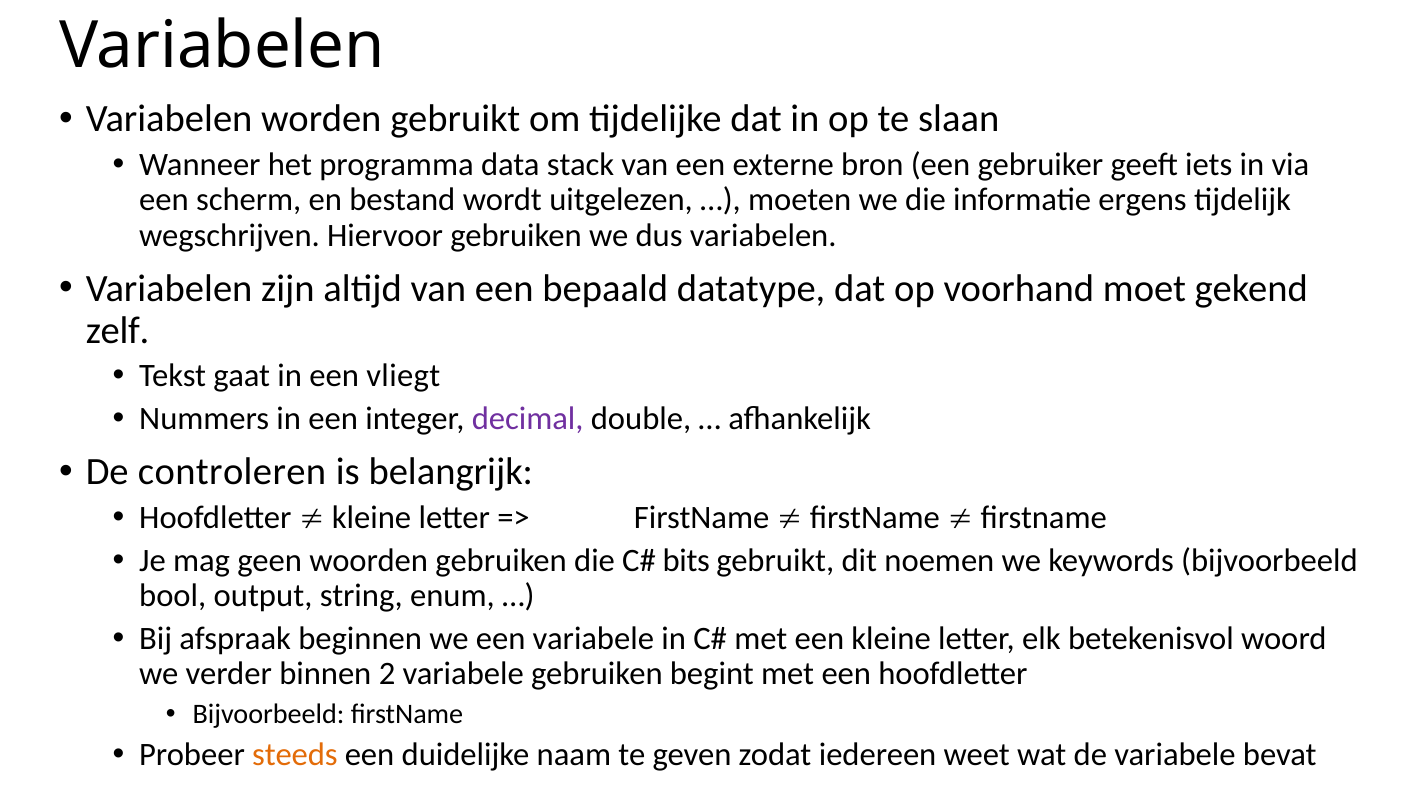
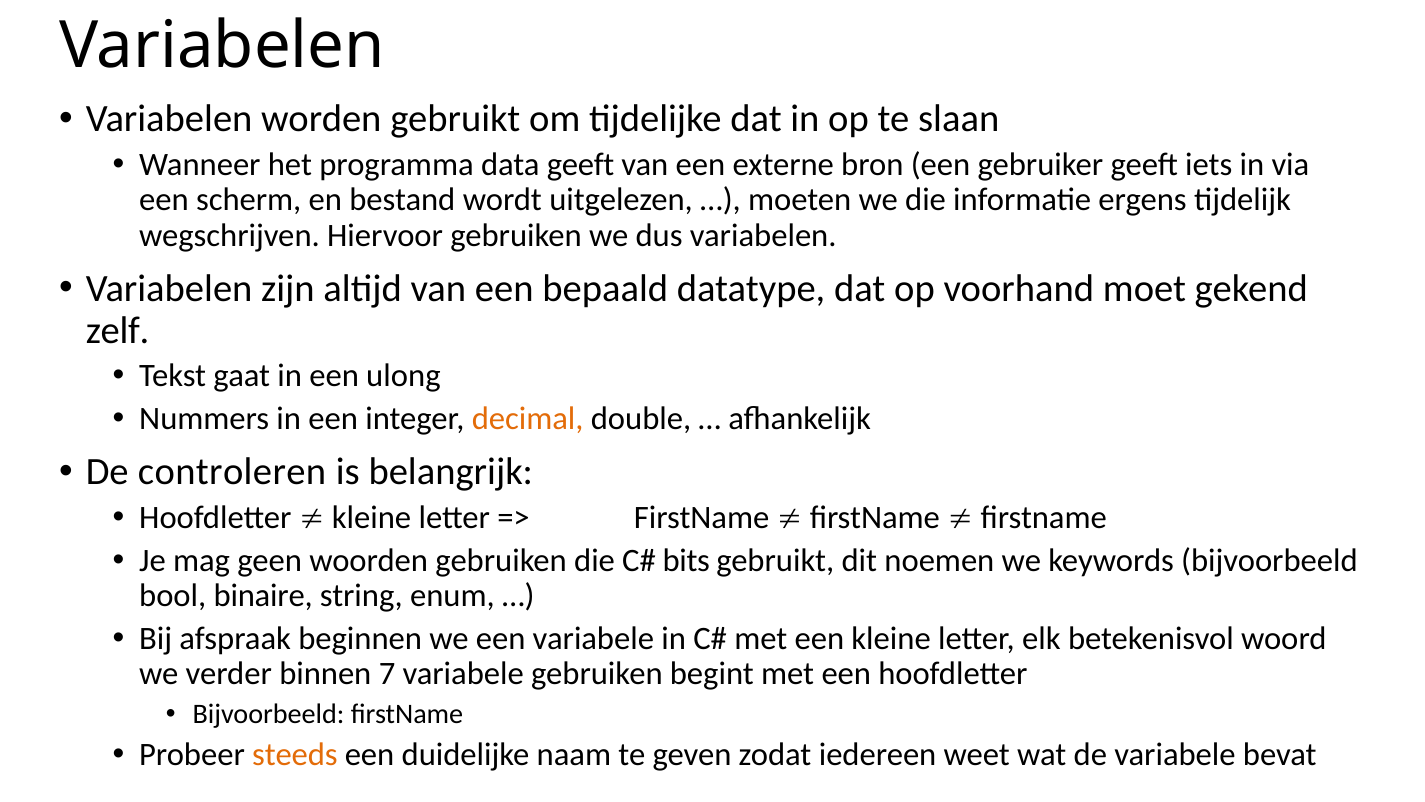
data stack: stack -> geeft
vliegt: vliegt -> ulong
decimal colour: purple -> orange
output: output -> binaire
2: 2 -> 7
